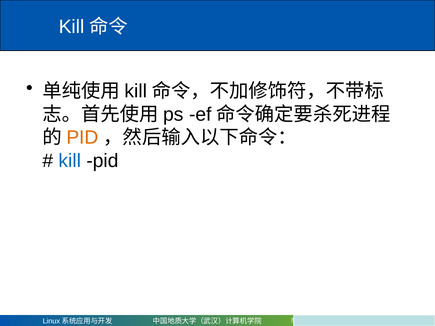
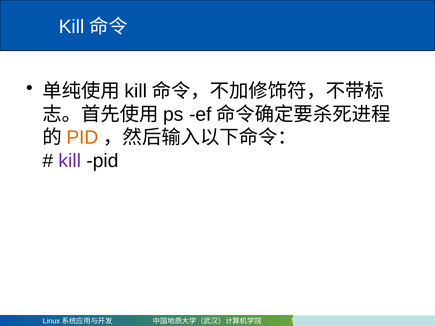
kill at (70, 161) colour: blue -> purple
